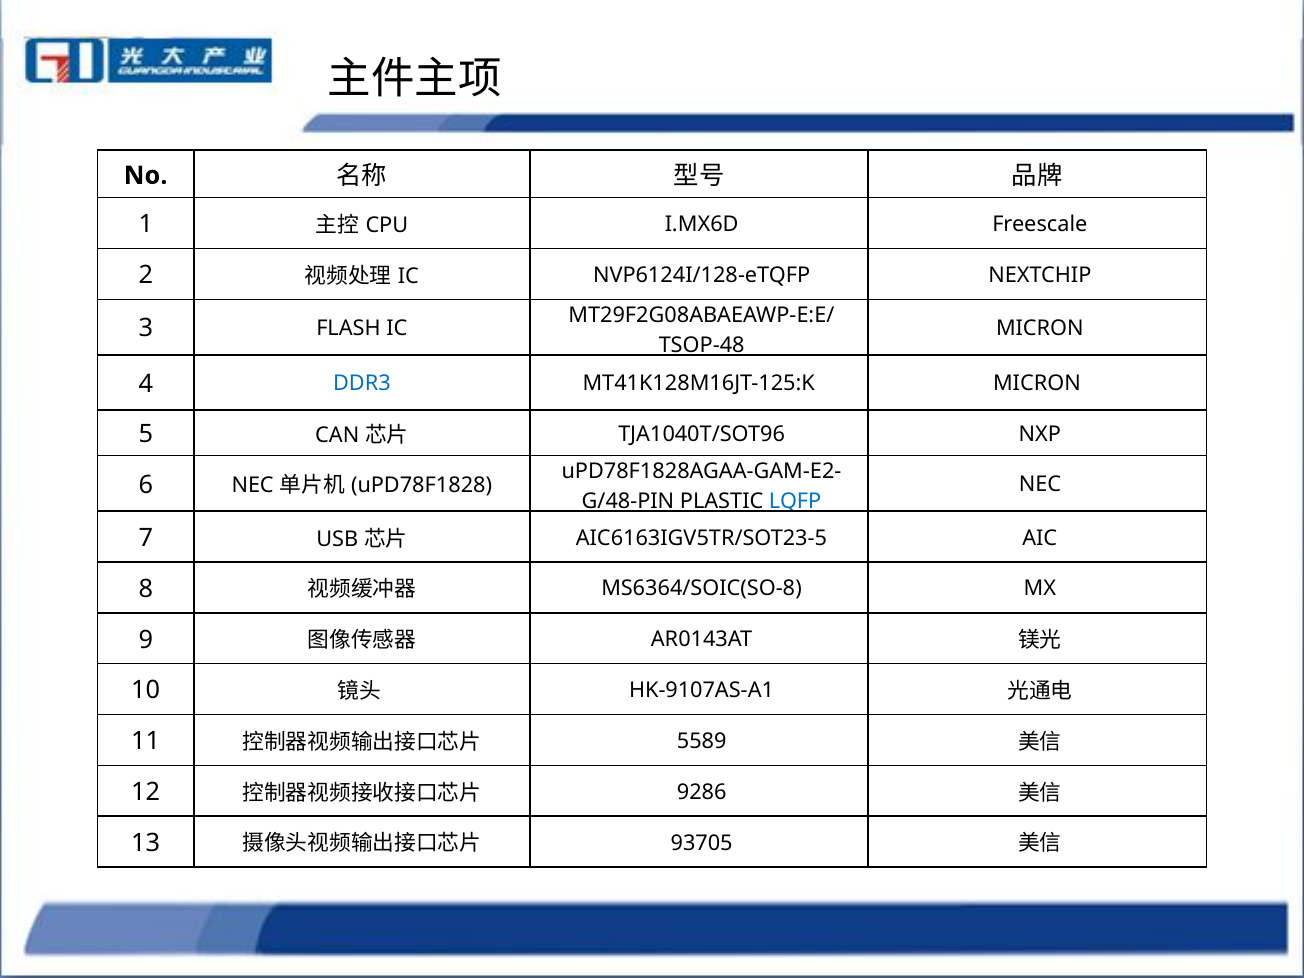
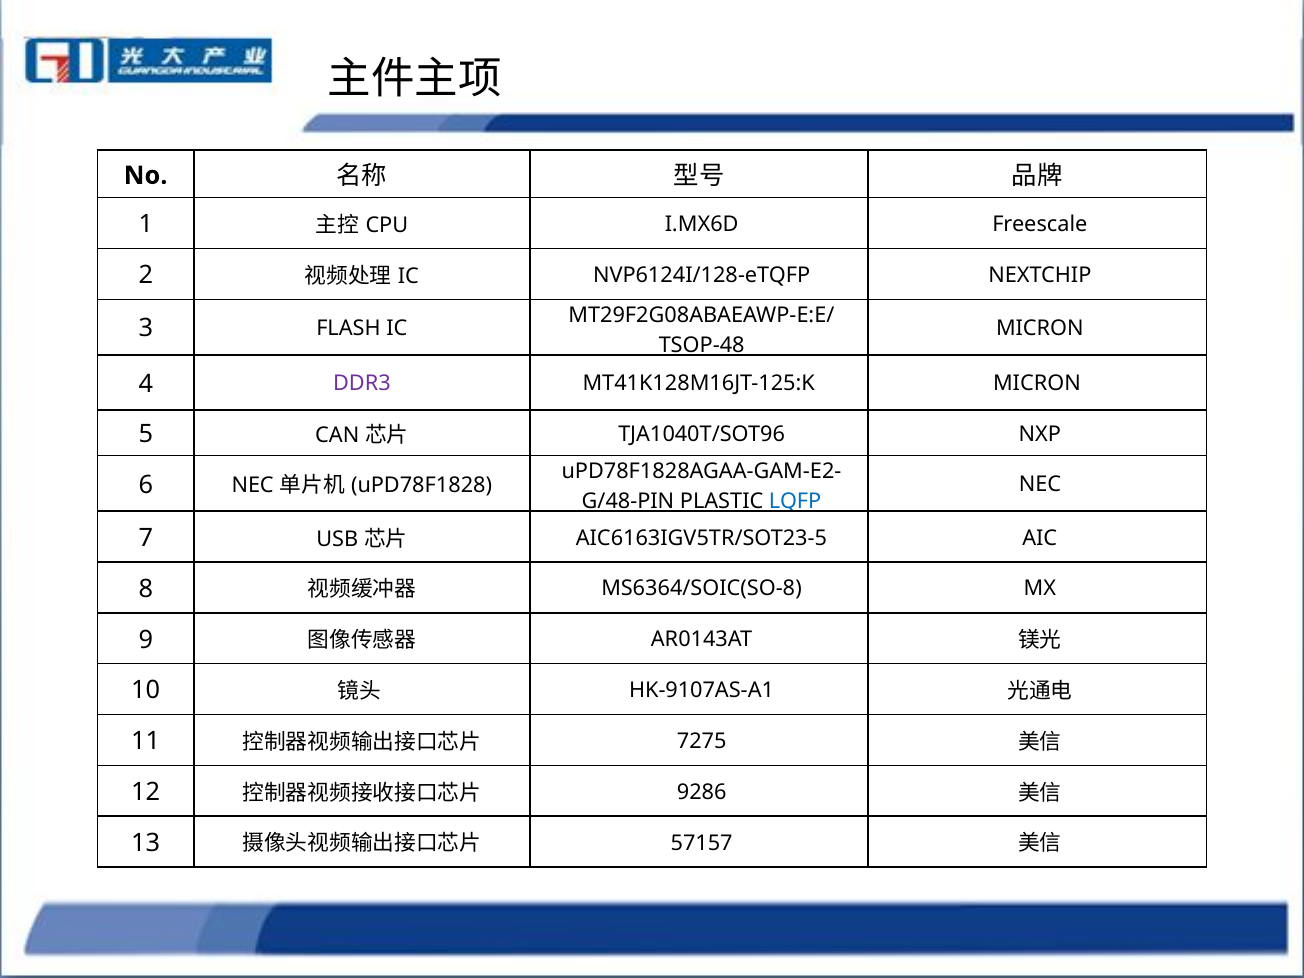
DDR3 colour: blue -> purple
5589: 5589 -> 7275
93705: 93705 -> 57157
